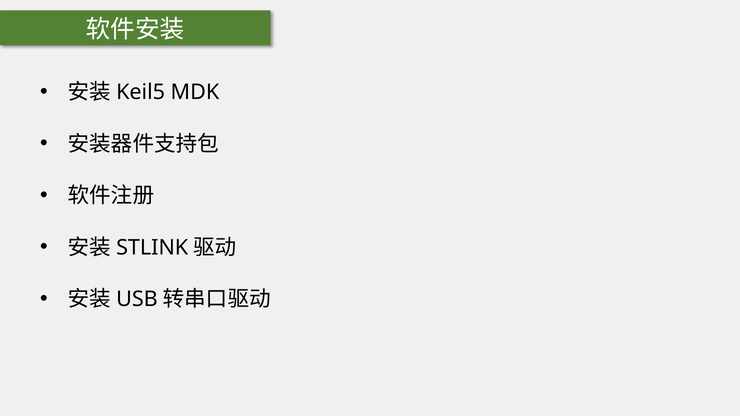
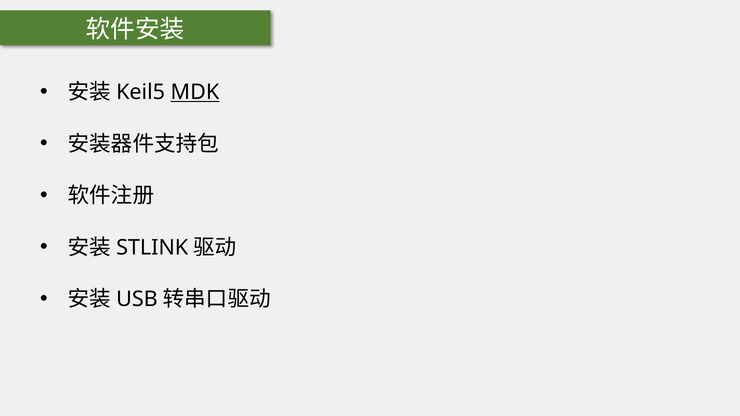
MDK underline: none -> present
